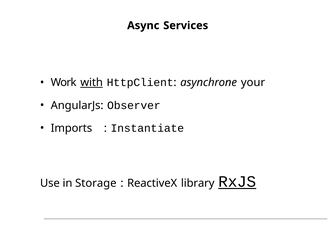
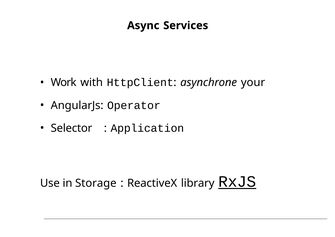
with underline: present -> none
Observer: Observer -> Operator
Imports: Imports -> Selector
Instantiate: Instantiate -> Application
